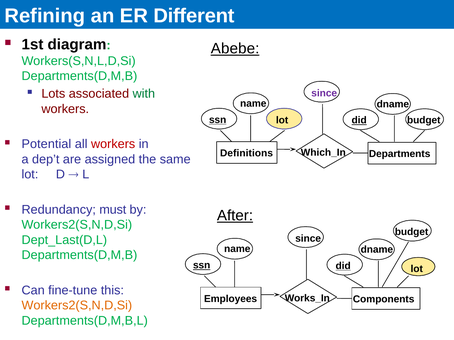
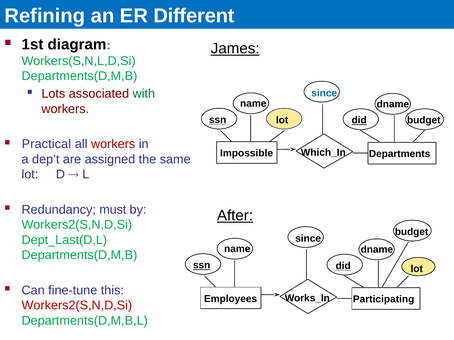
Abebe: Abebe -> James
since at (324, 93) colour: purple -> blue
Potential: Potential -> Practical
Definitions: Definitions -> Impossible
Components: Components -> Participating
Workers2(S,N,D,Si at (77, 306) colour: orange -> red
